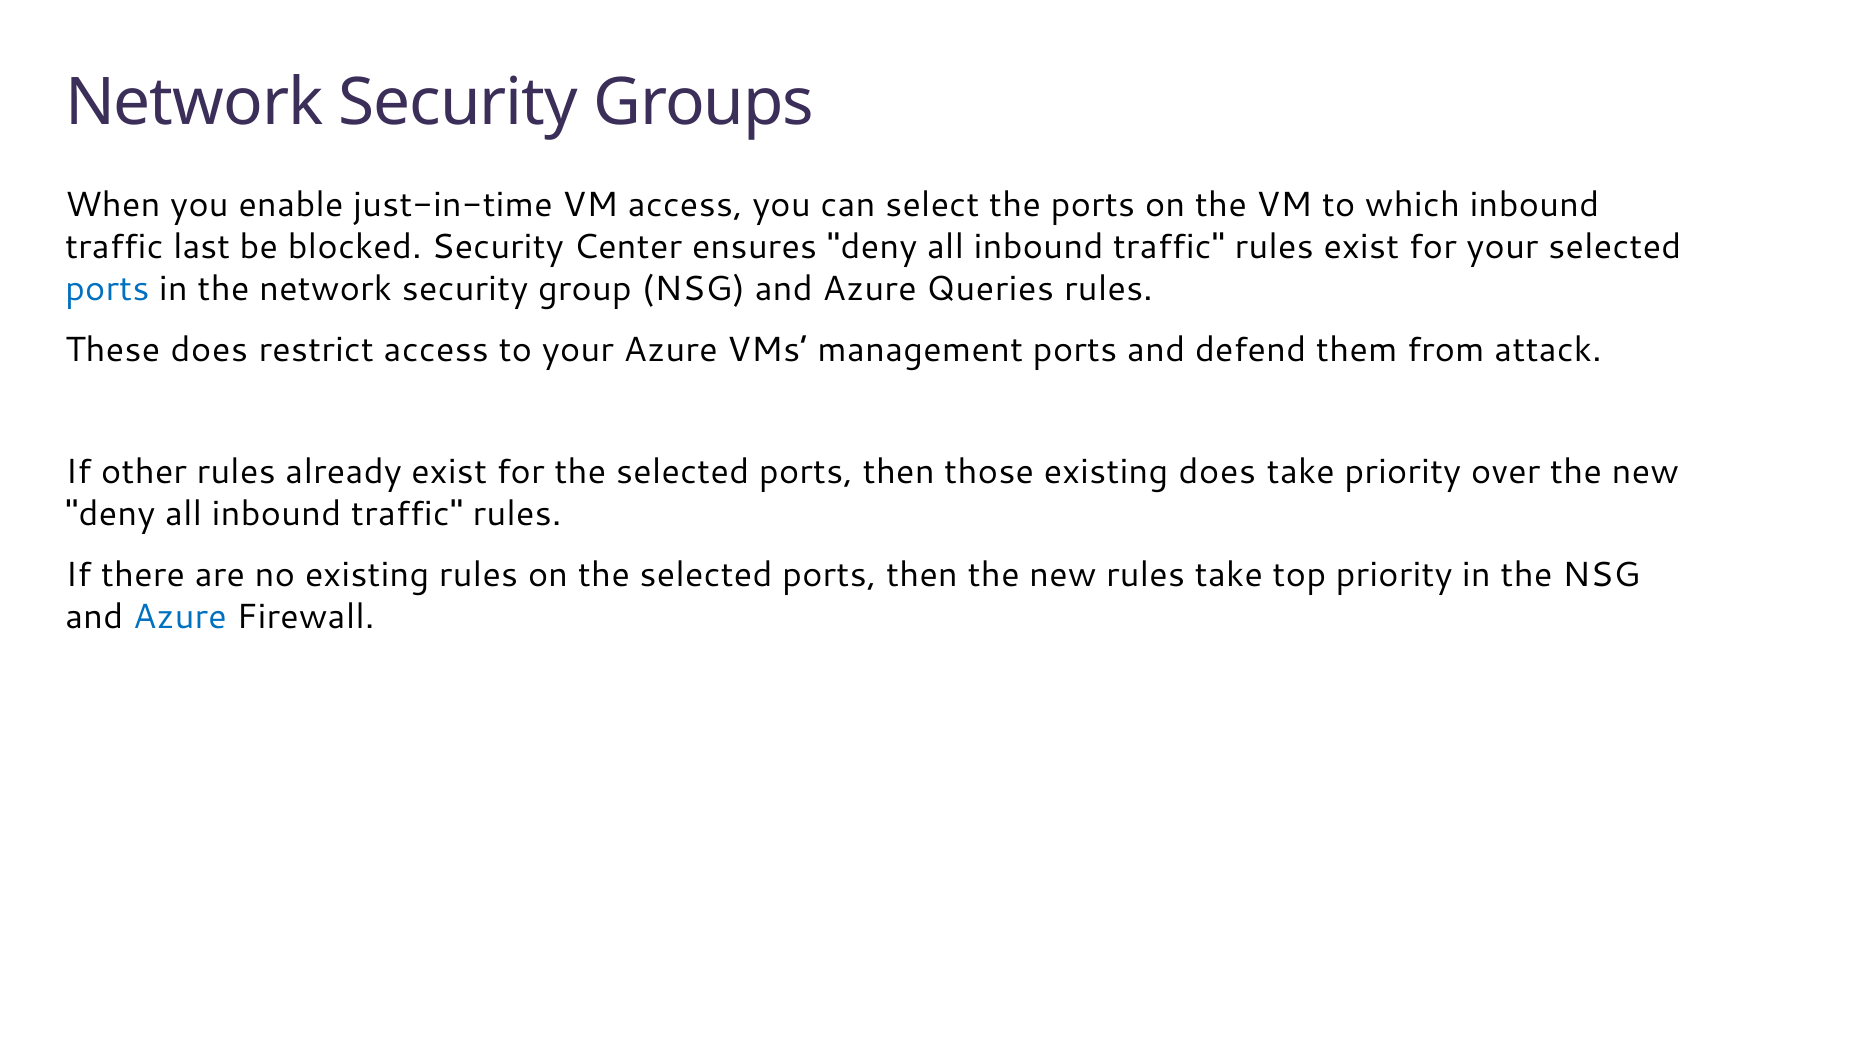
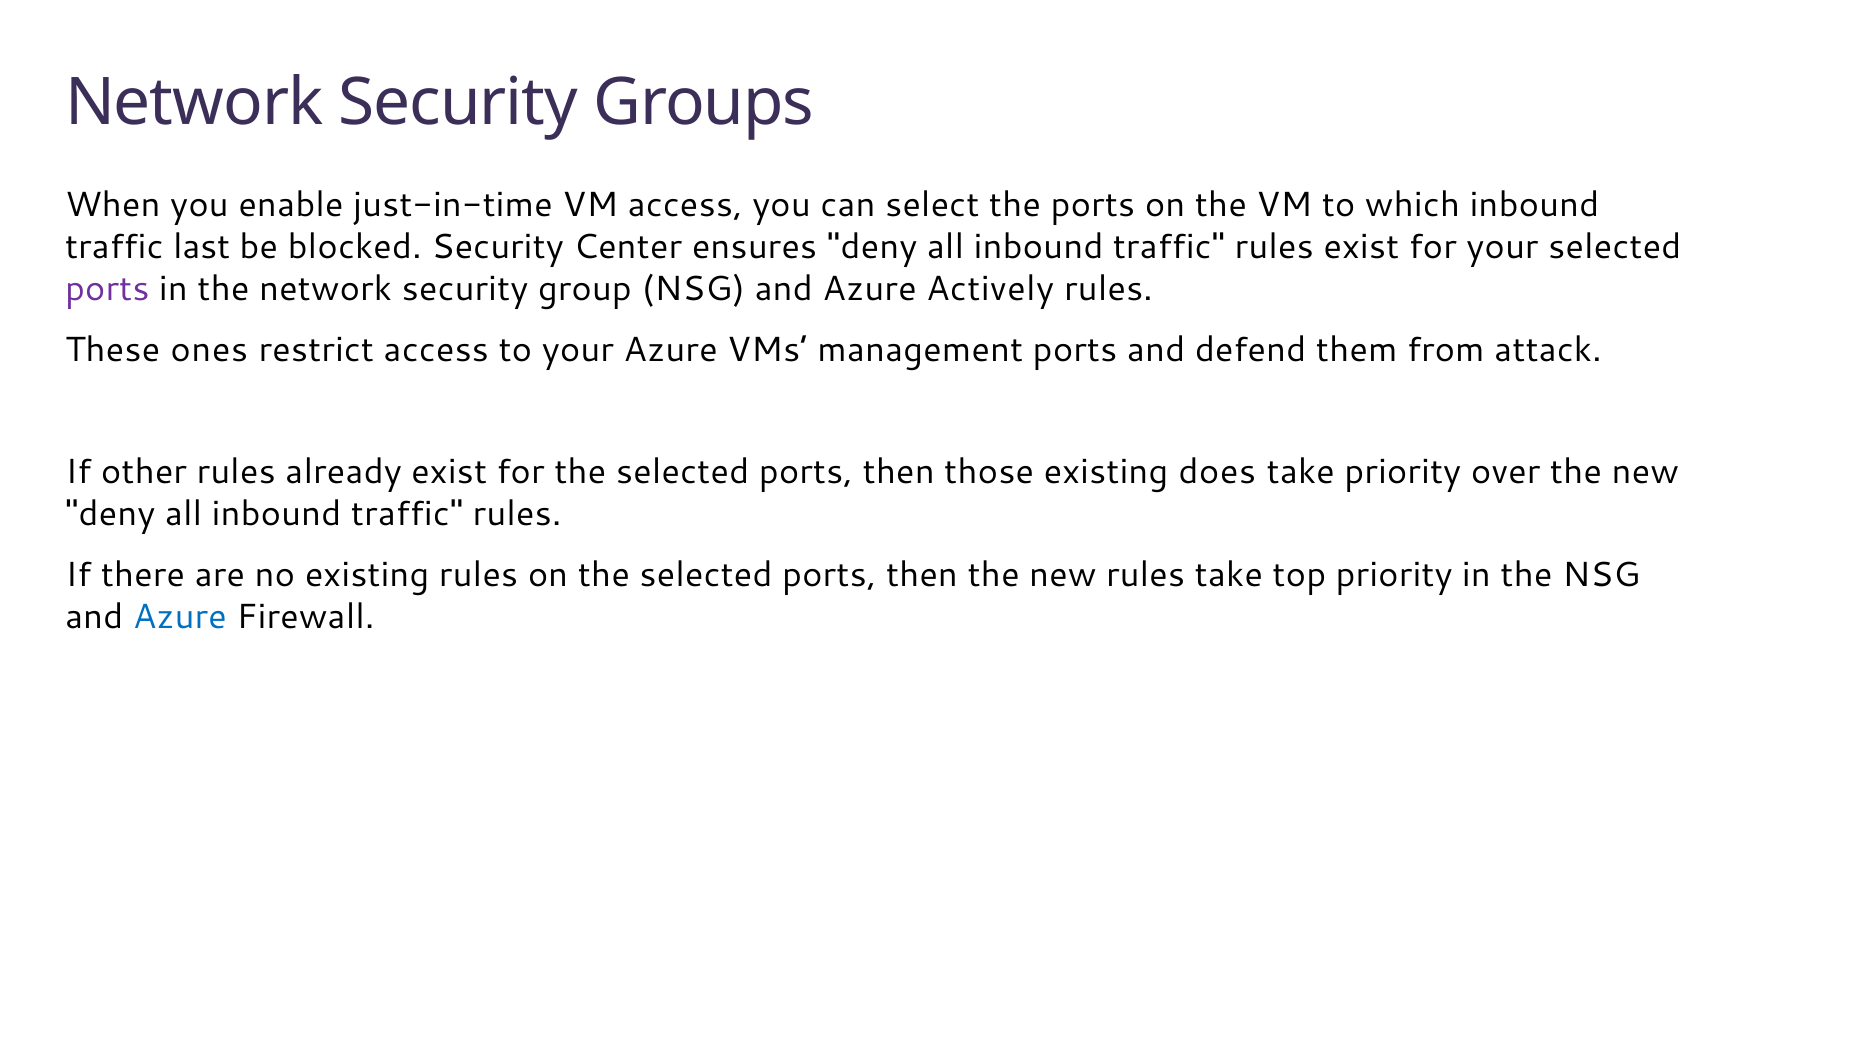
ports at (107, 289) colour: blue -> purple
Queries: Queries -> Actively
These does: does -> ones
